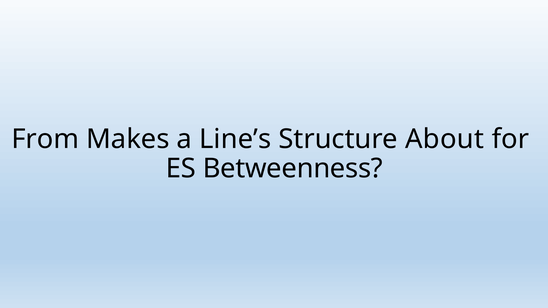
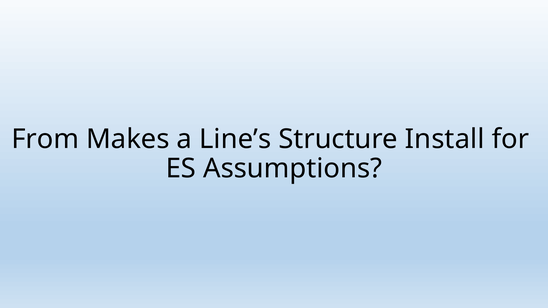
About: About -> Install
Betweenness: Betweenness -> Assumptions
